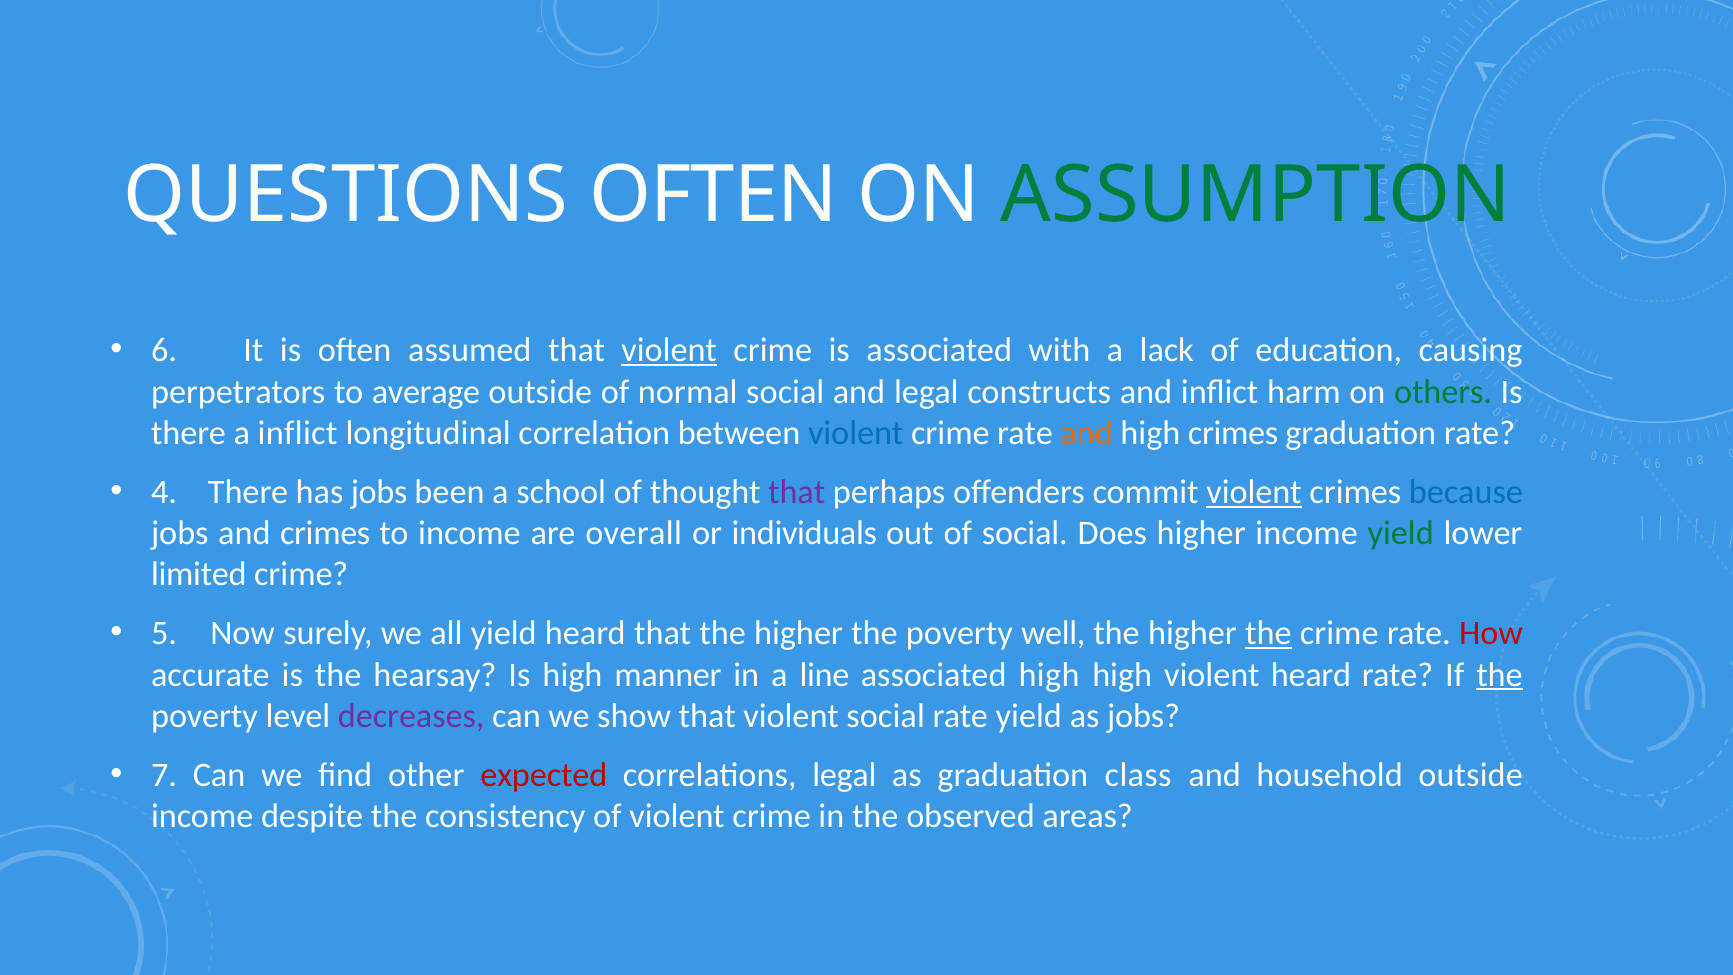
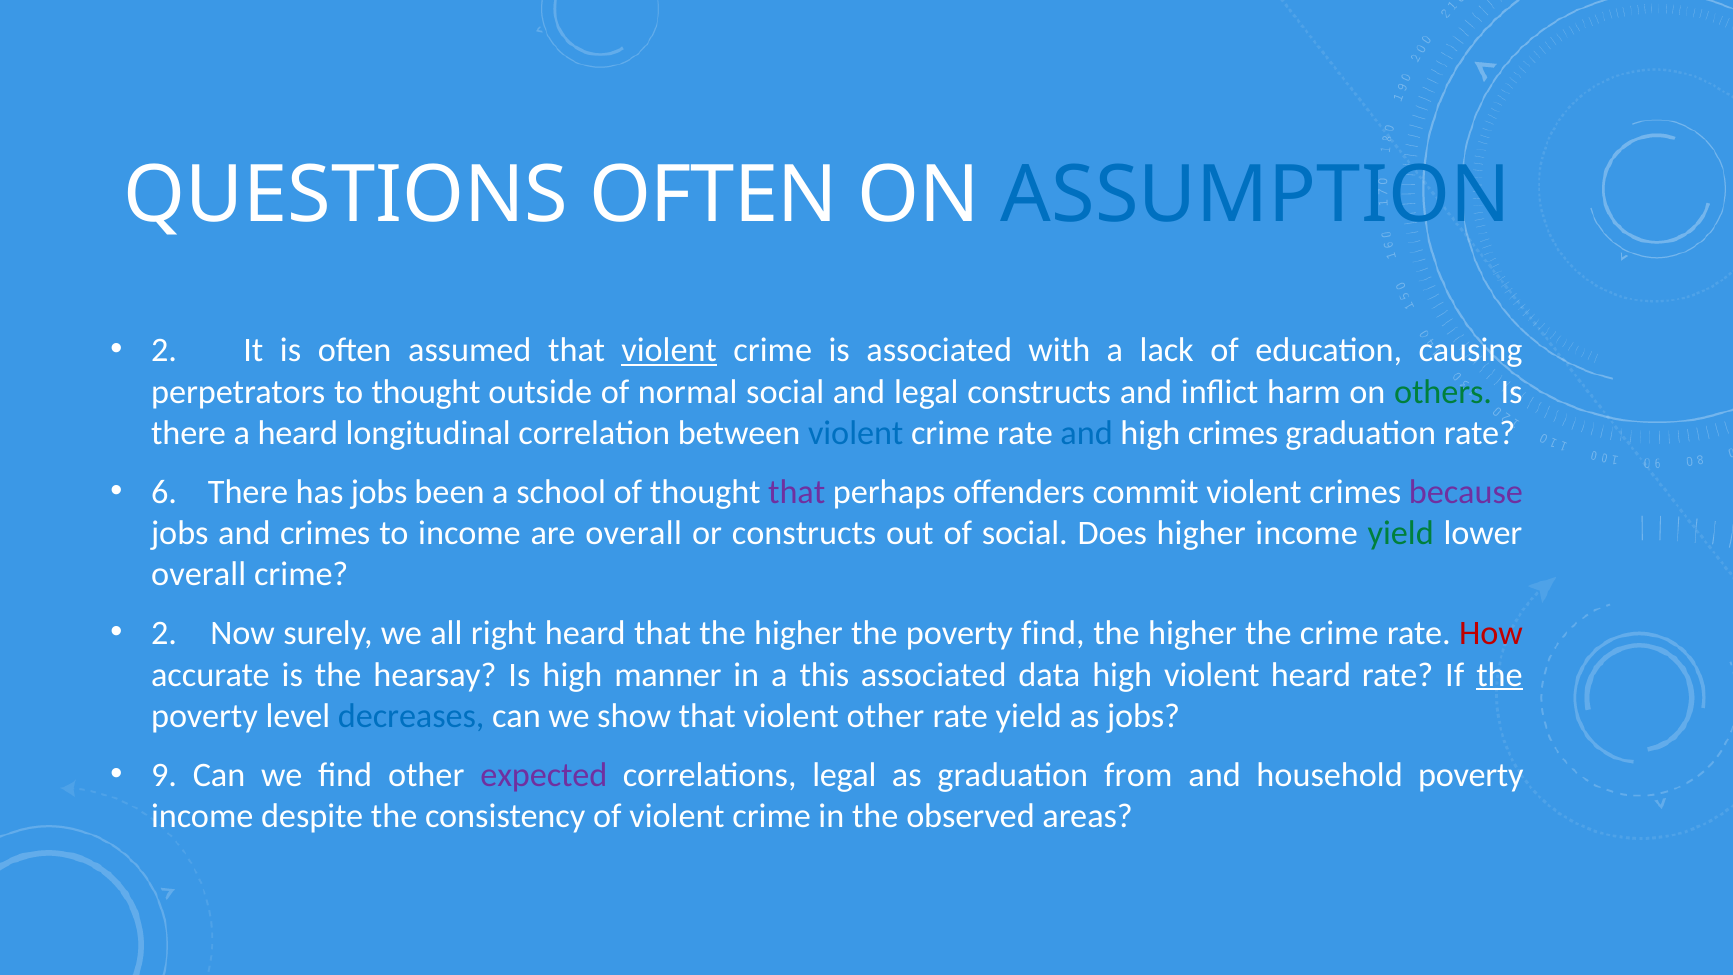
ASSUMPTION colour: green -> blue
6 at (164, 350): 6 -> 2
to average: average -> thought
a inflict: inflict -> heard
and at (1087, 433) colour: orange -> blue
4: 4 -> 6
violent at (1254, 492) underline: present -> none
because colour: blue -> purple
or individuals: individuals -> constructs
limited at (199, 574): limited -> overall
5 at (164, 633): 5 -> 2
all yield: yield -> right
poverty well: well -> find
the at (1268, 633) underline: present -> none
line: line -> this
associated high: high -> data
decreases colour: purple -> blue
violent social: social -> other
7: 7 -> 9
expected colour: red -> purple
class: class -> from
household outside: outside -> poverty
